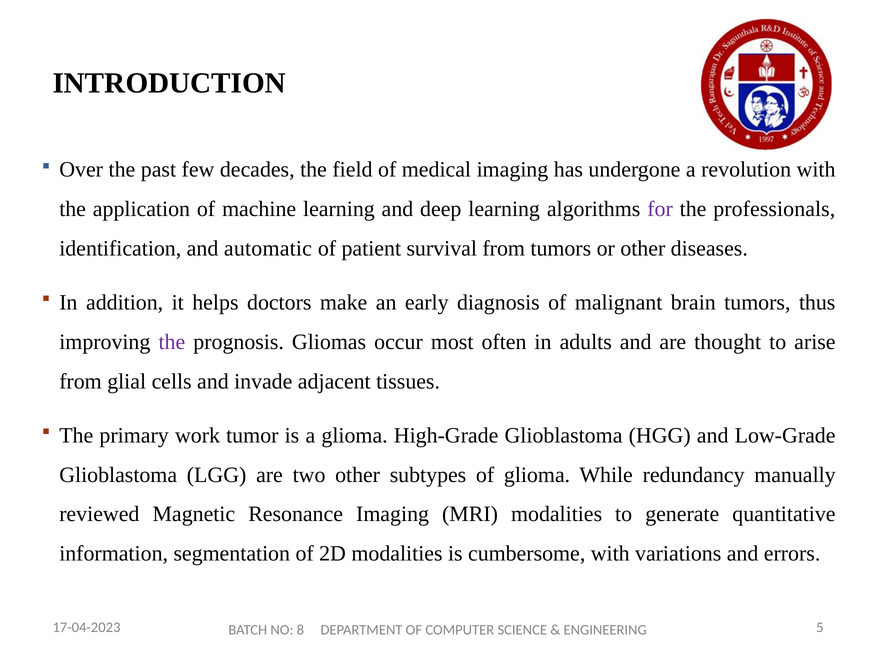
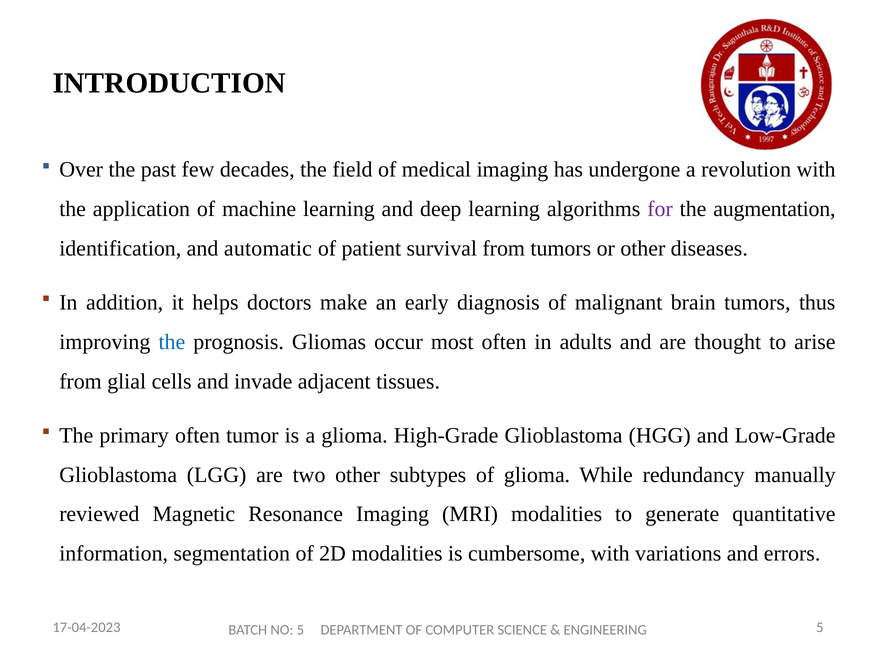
professionals: professionals -> augmentation
the at (172, 342) colour: purple -> blue
primary work: work -> often
NO 8: 8 -> 5
